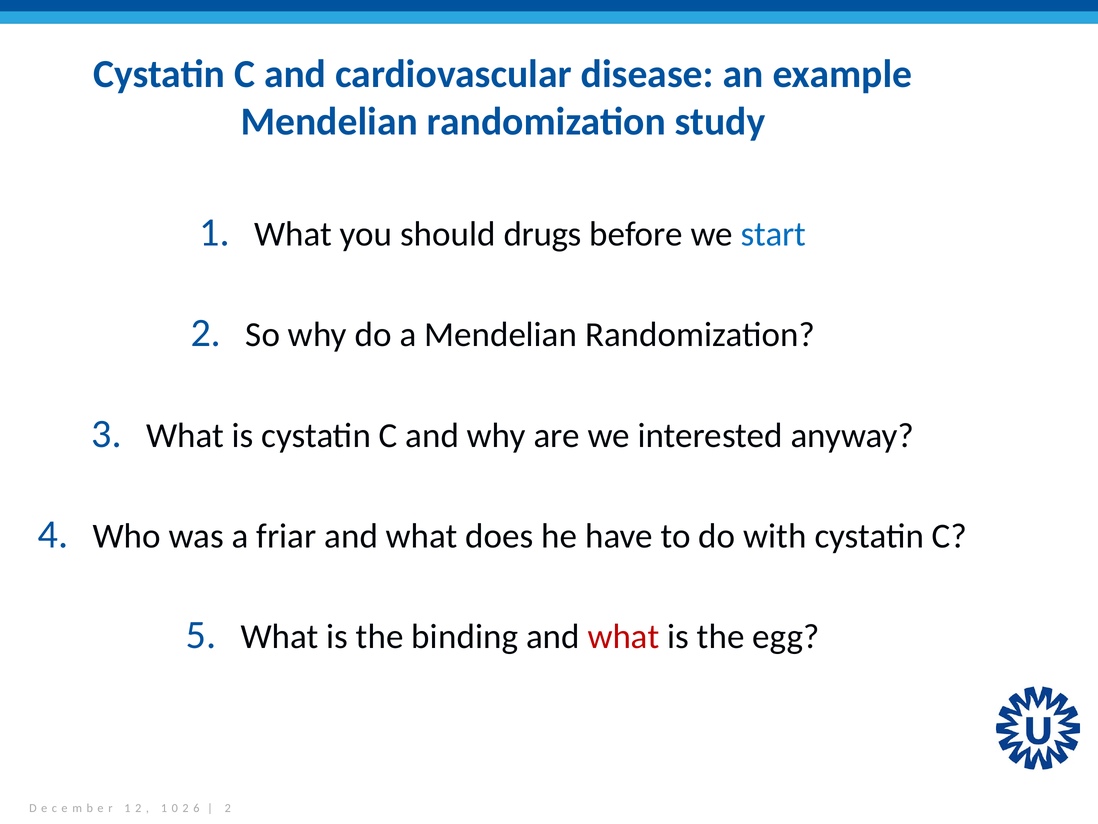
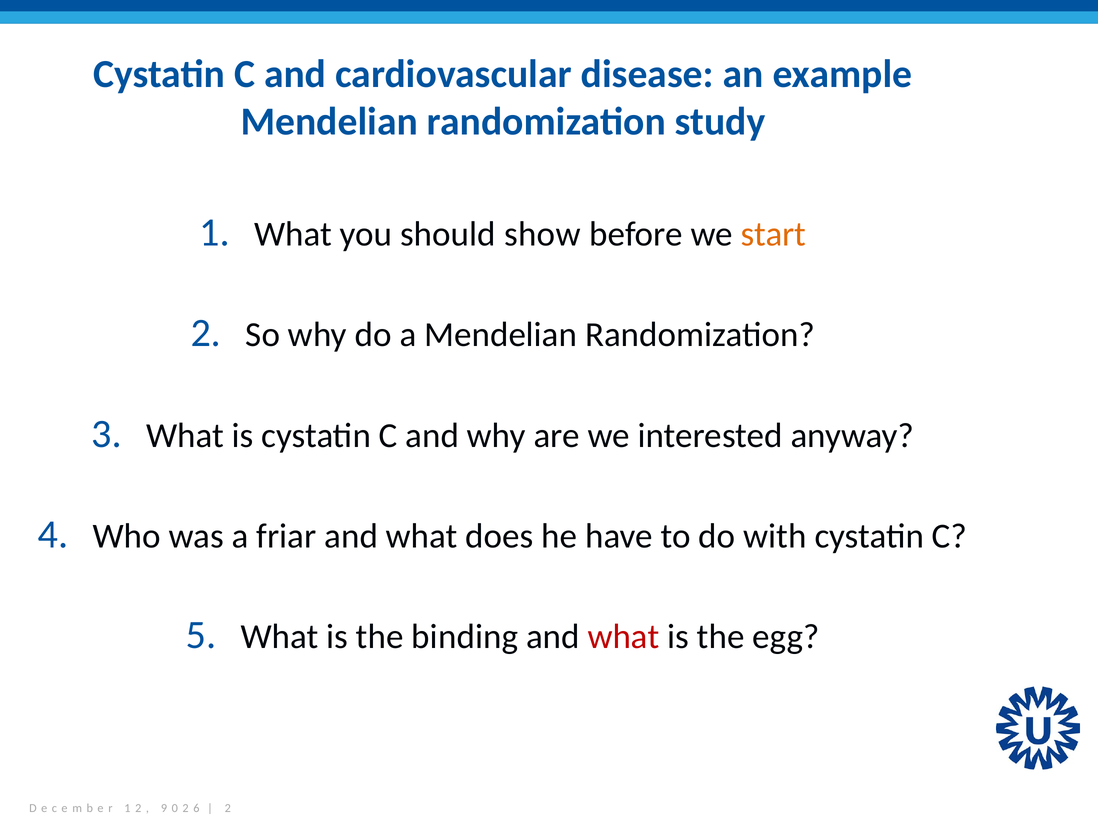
drugs: drugs -> show
start colour: blue -> orange
1 at (164, 808): 1 -> 9
